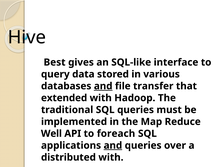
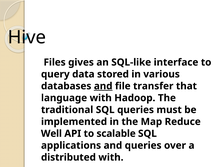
Best: Best -> Files
extended: extended -> language
foreach: foreach -> scalable
and at (113, 145) underline: present -> none
